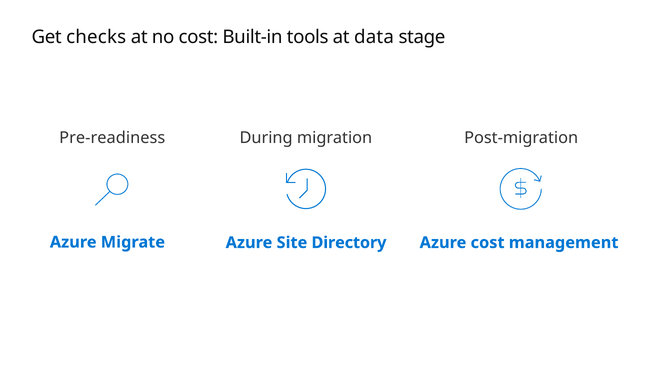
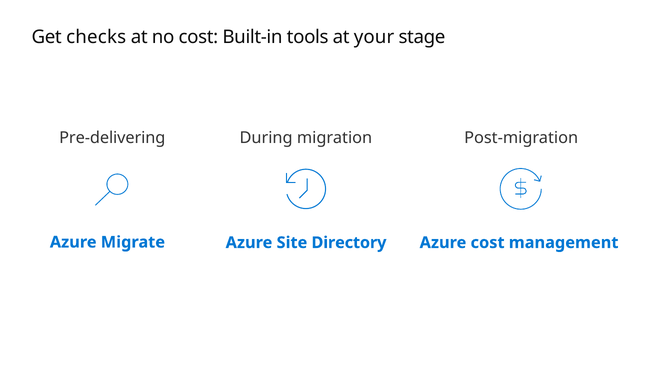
data: data -> your
Pre-readiness: Pre-readiness -> Pre-delivering
